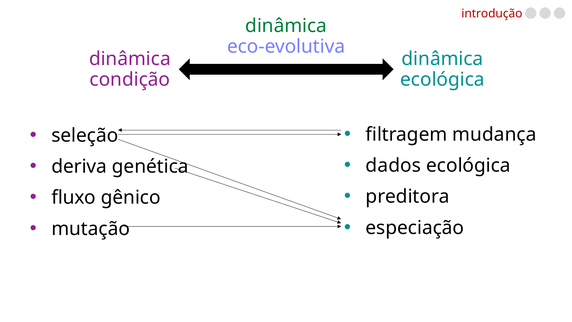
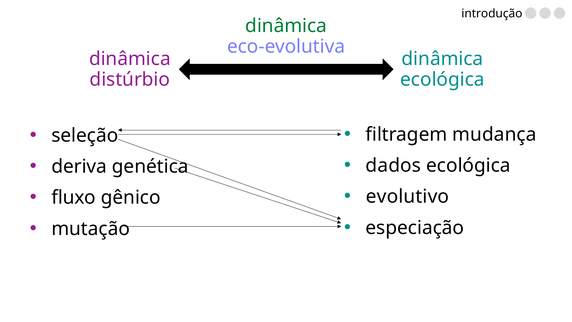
introdução colour: red -> black
condição: condição -> distúrbio
preditora: preditora -> evolutivo
